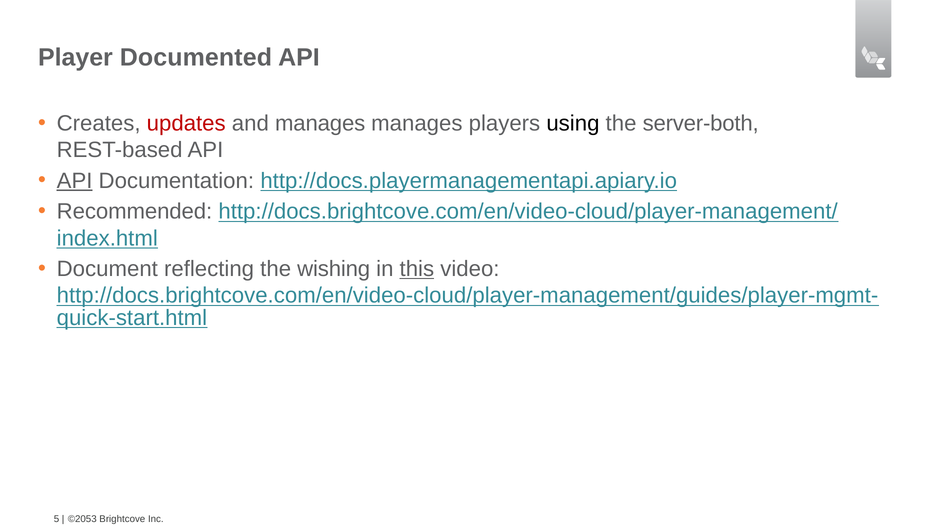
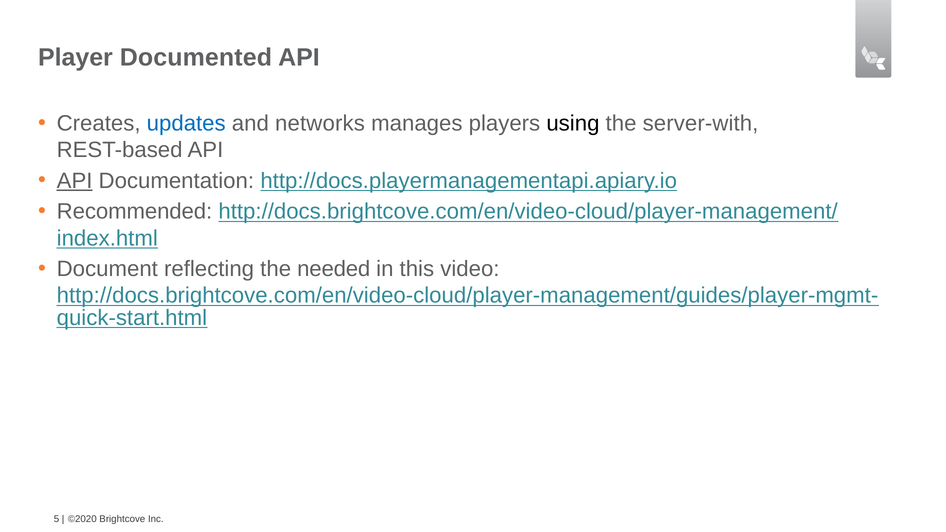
updates colour: red -> blue
and manages: manages -> networks
server-both: server-both -> server-with
wishing: wishing -> needed
this underline: present -> none
©2053: ©2053 -> ©2020
